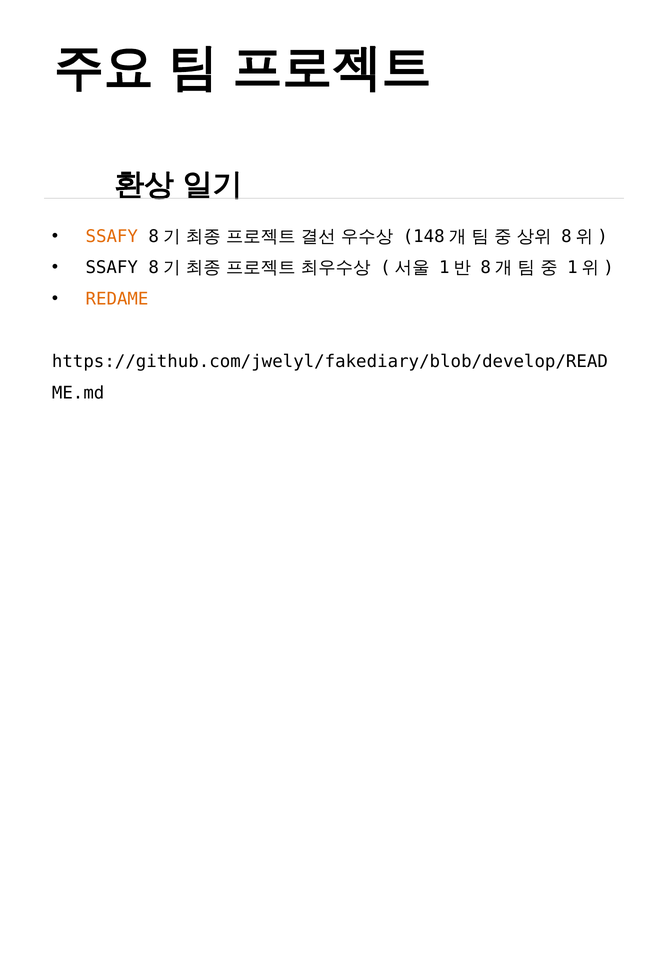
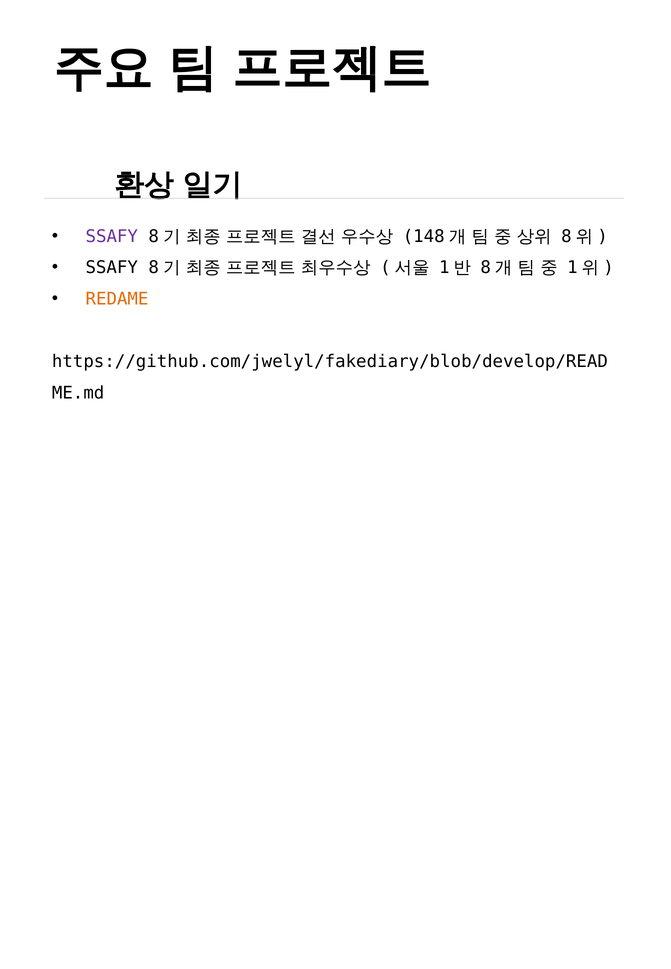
SSAFY at (112, 236) colour: orange -> purple
